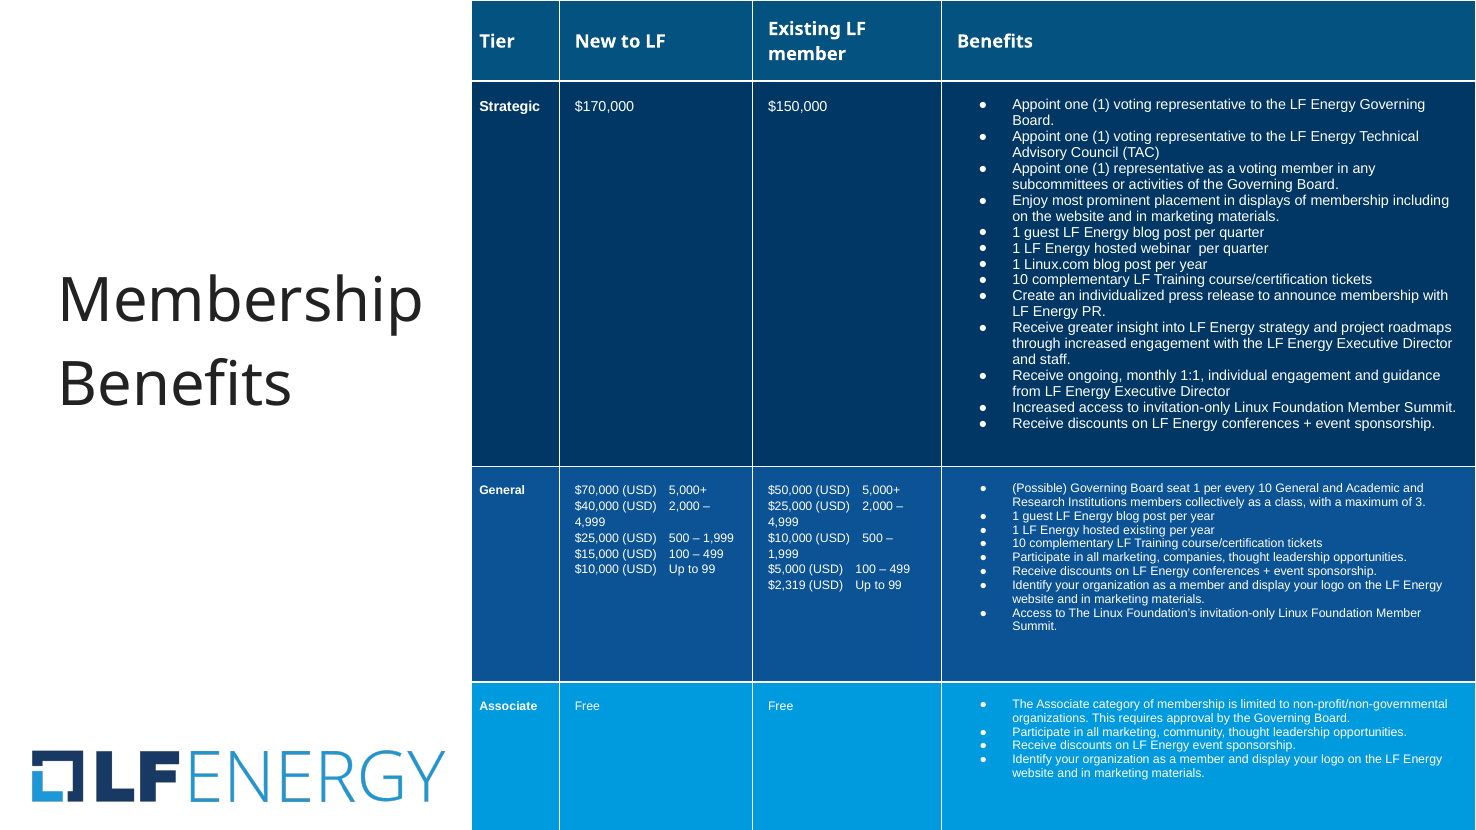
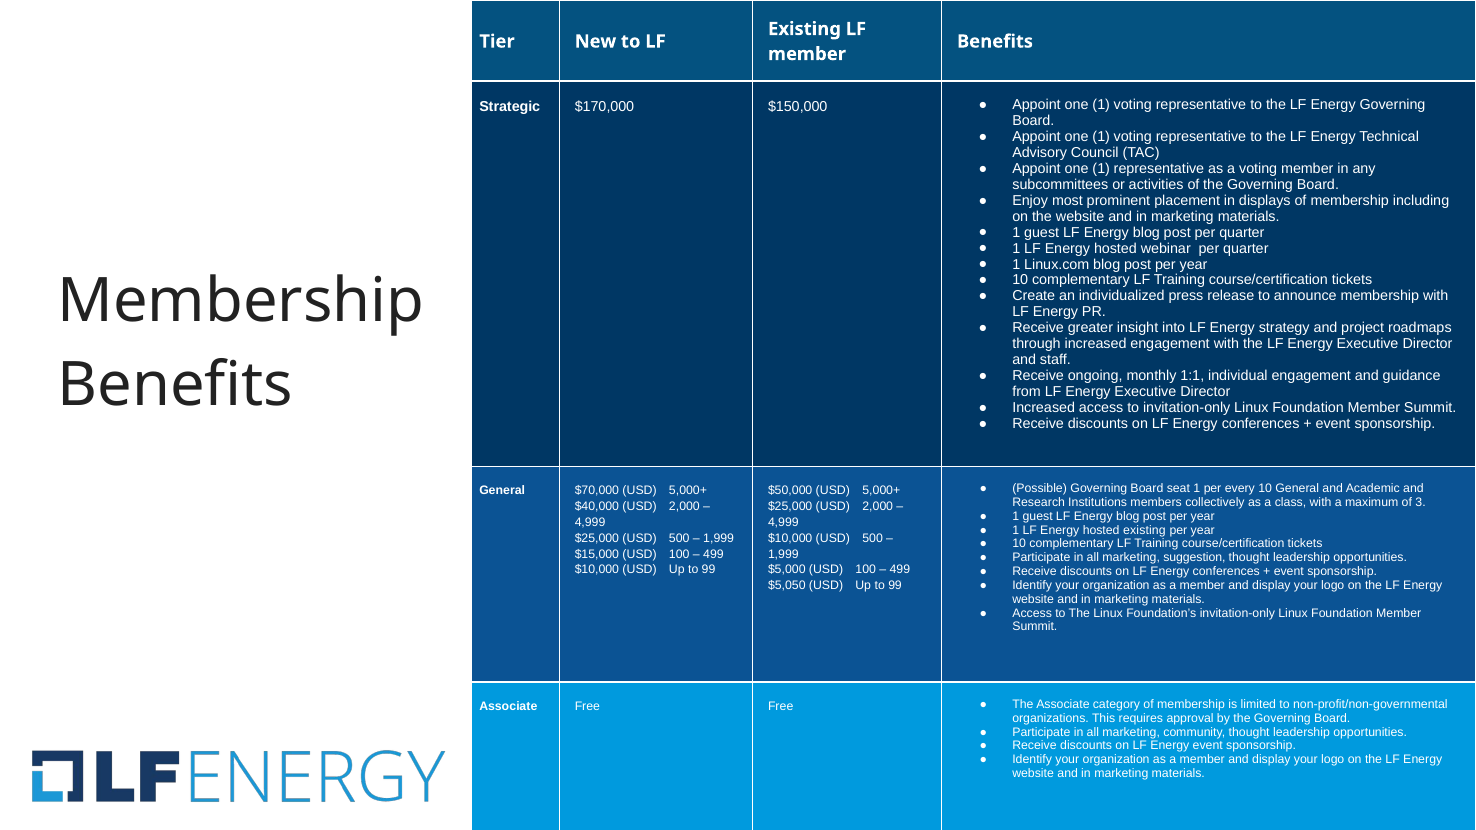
companies: companies -> suggestion
$2,319: $2,319 -> $5,050
